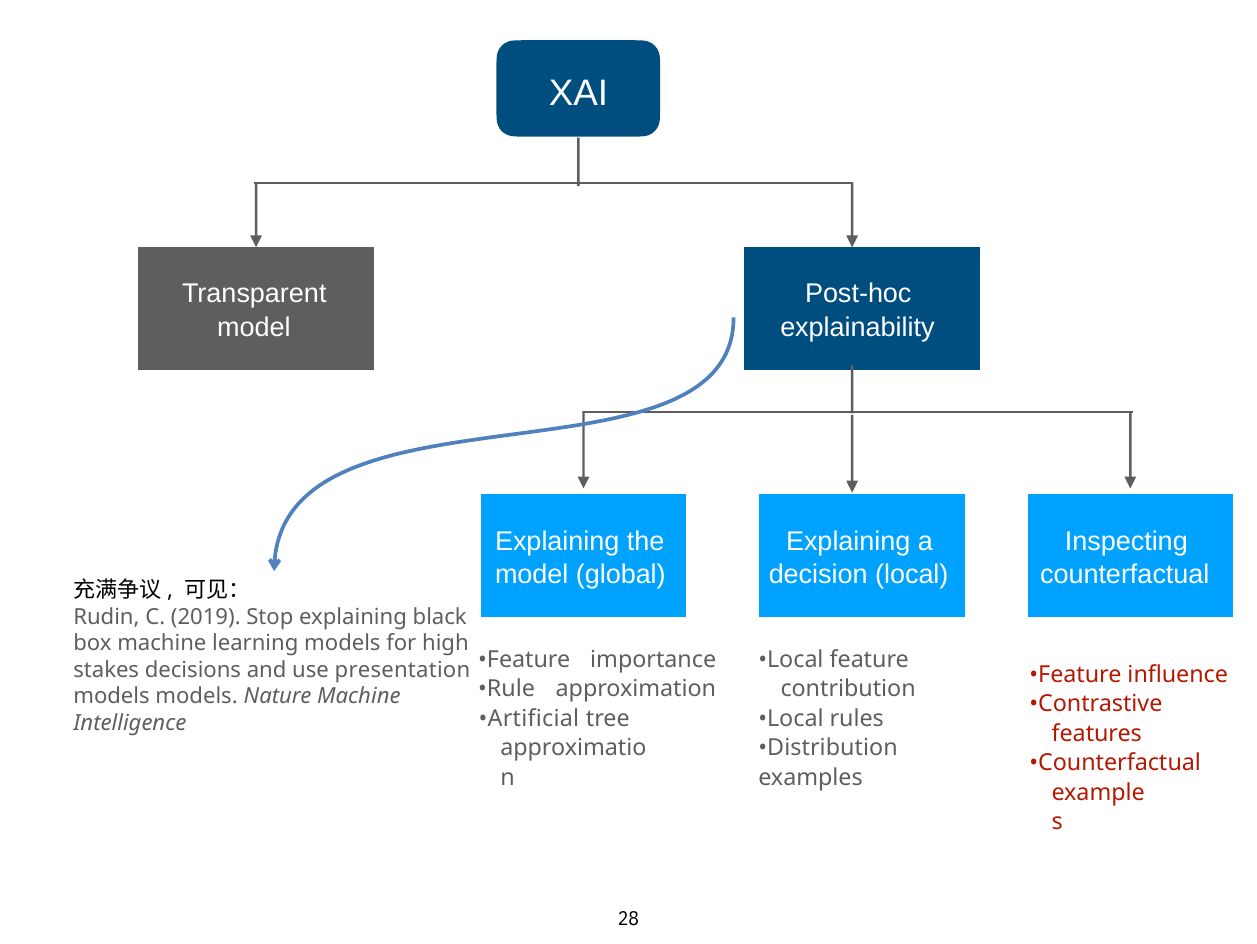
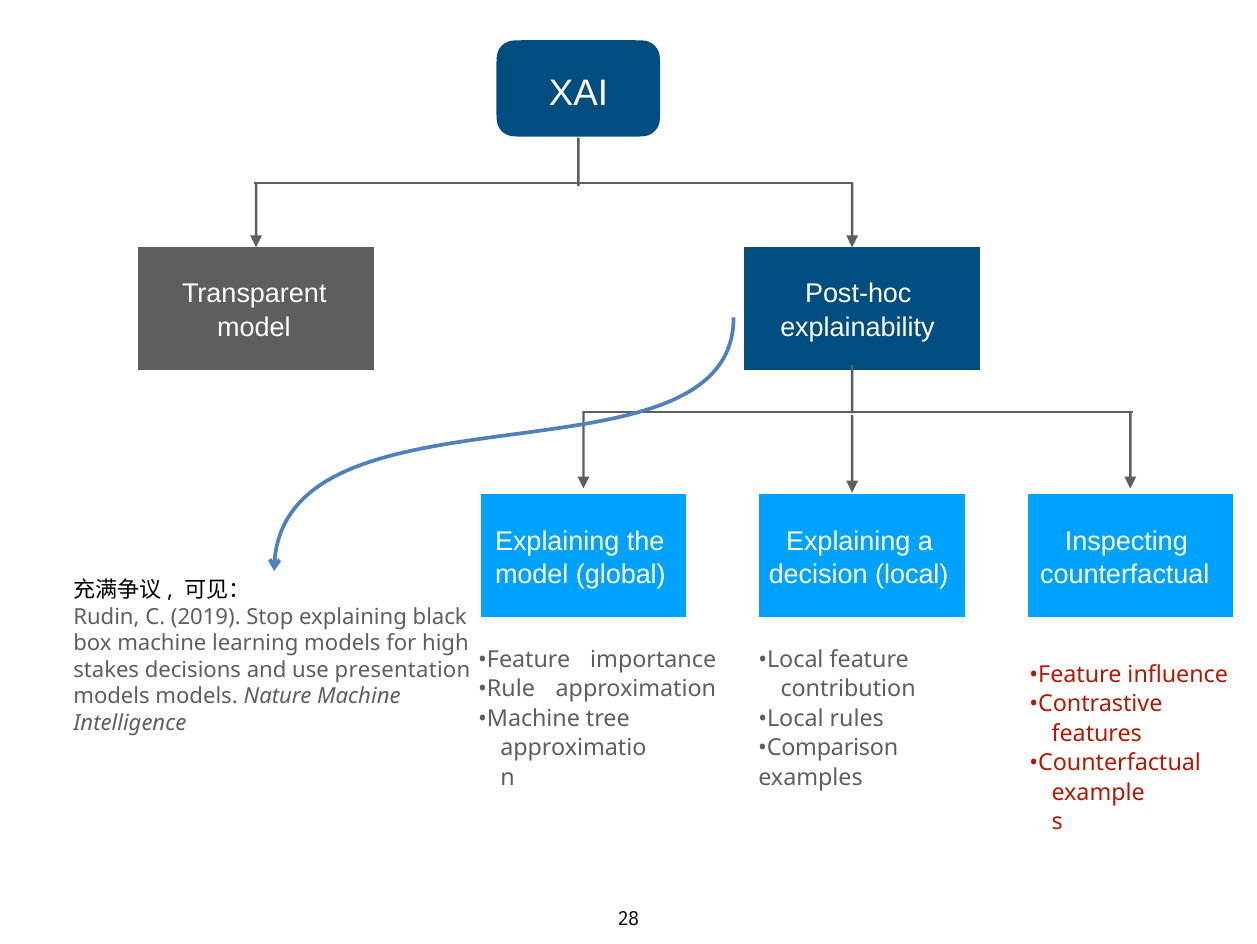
Artificial at (529, 718): Artificial -> Machine
Distribution: Distribution -> Comparison
